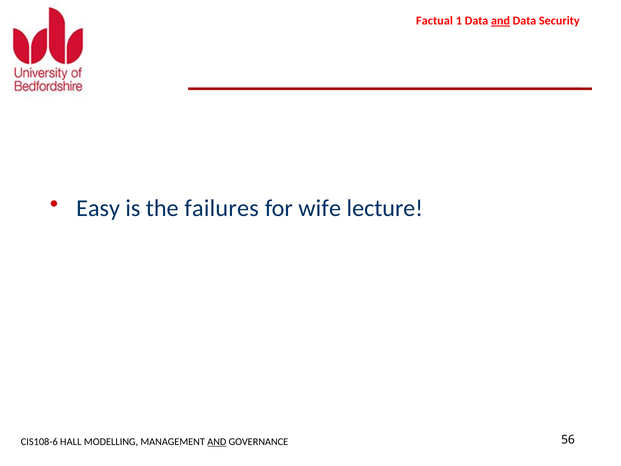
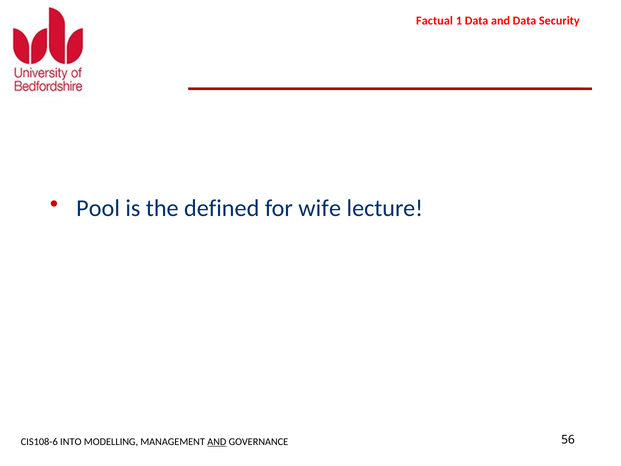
and at (501, 21) underline: present -> none
Easy: Easy -> Pool
failures: failures -> defined
HALL: HALL -> INTO
